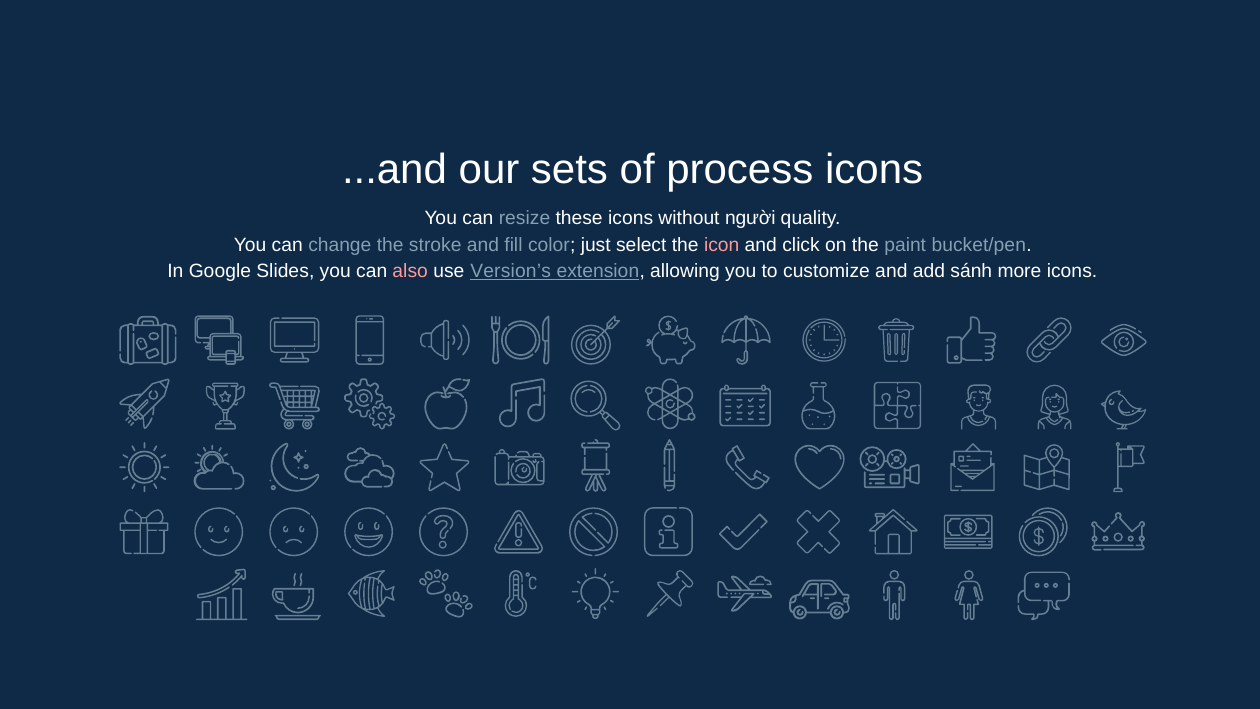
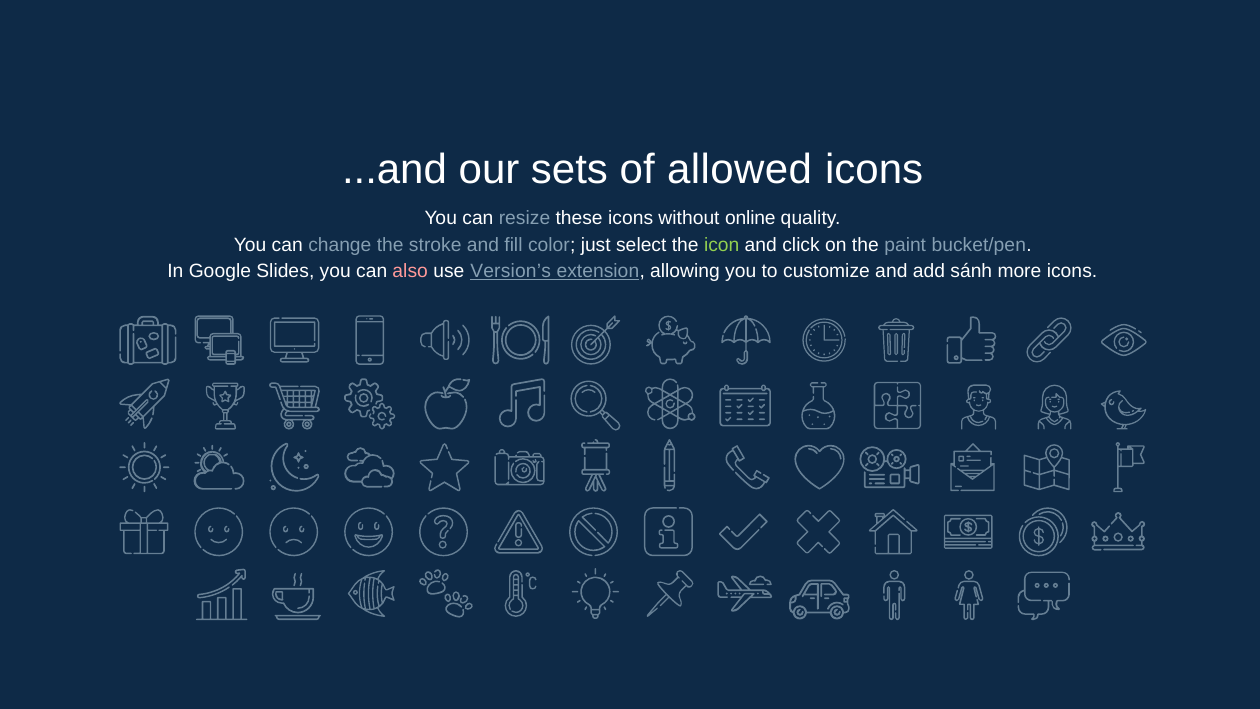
process: process -> allowed
người: người -> online
icon colour: pink -> light green
